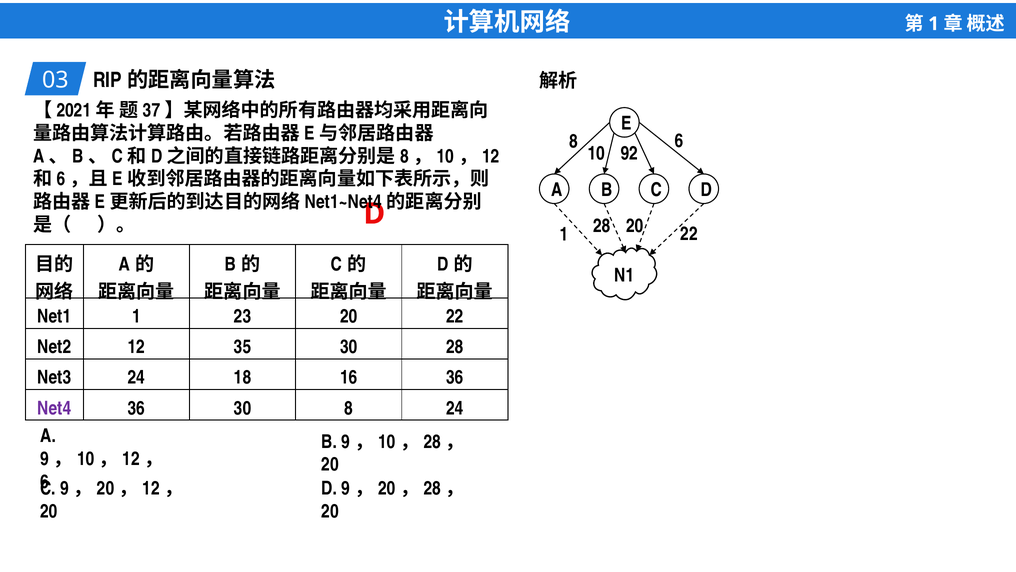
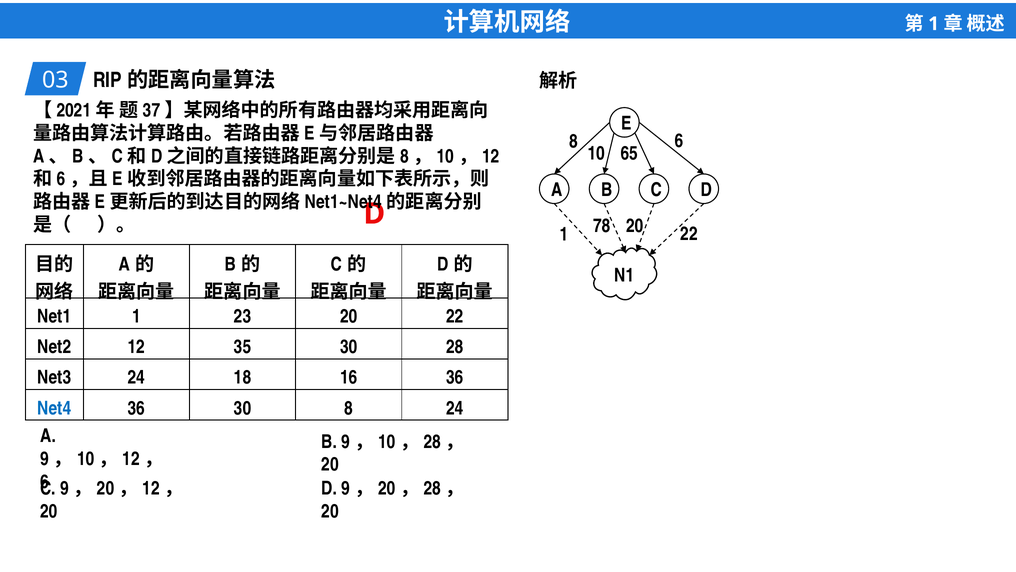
92: 92 -> 65
1 28: 28 -> 78
Net4 colour: purple -> blue
